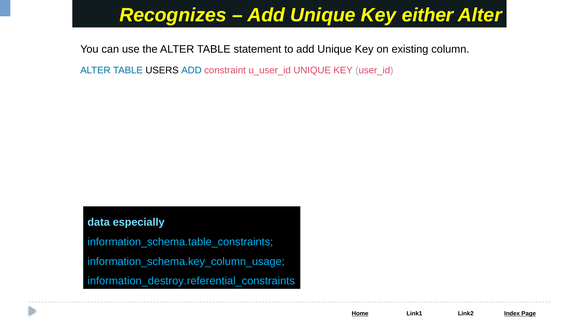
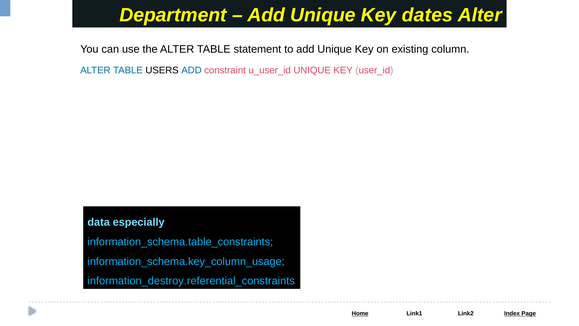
Recognizes: Recognizes -> Department
either: either -> dates
